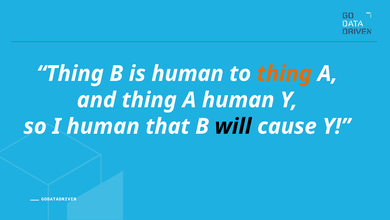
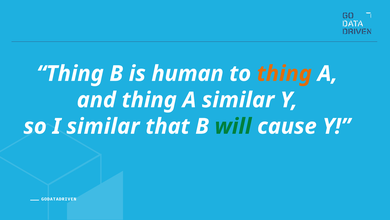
A human: human -> similar
I human: human -> similar
will colour: black -> green
